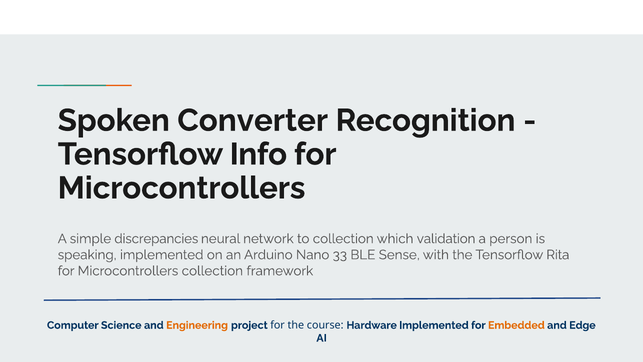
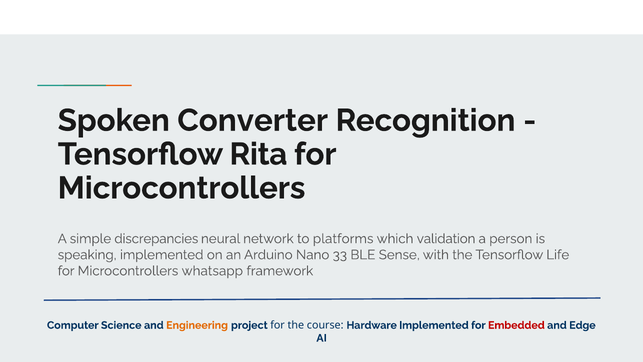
Info: Info -> Rita
to collection: collection -> platforms
Rita: Rita -> Life
Microcontrollers collection: collection -> whatsapp
Embedded colour: orange -> red
